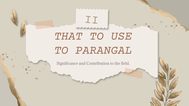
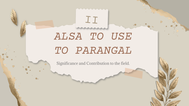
THAT: THAT -> ALSA
